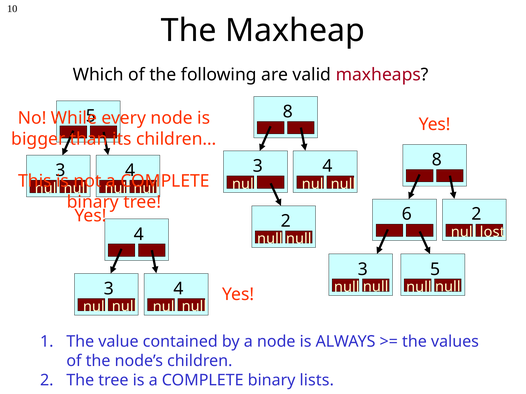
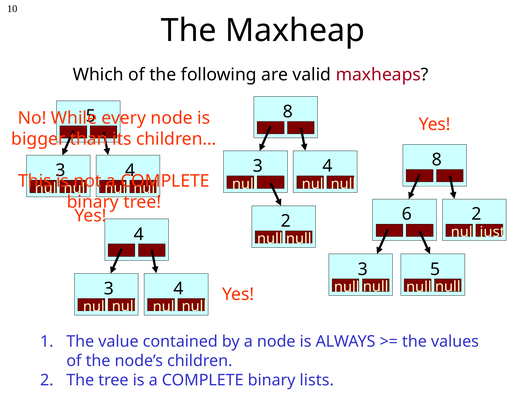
lost: lost -> just
